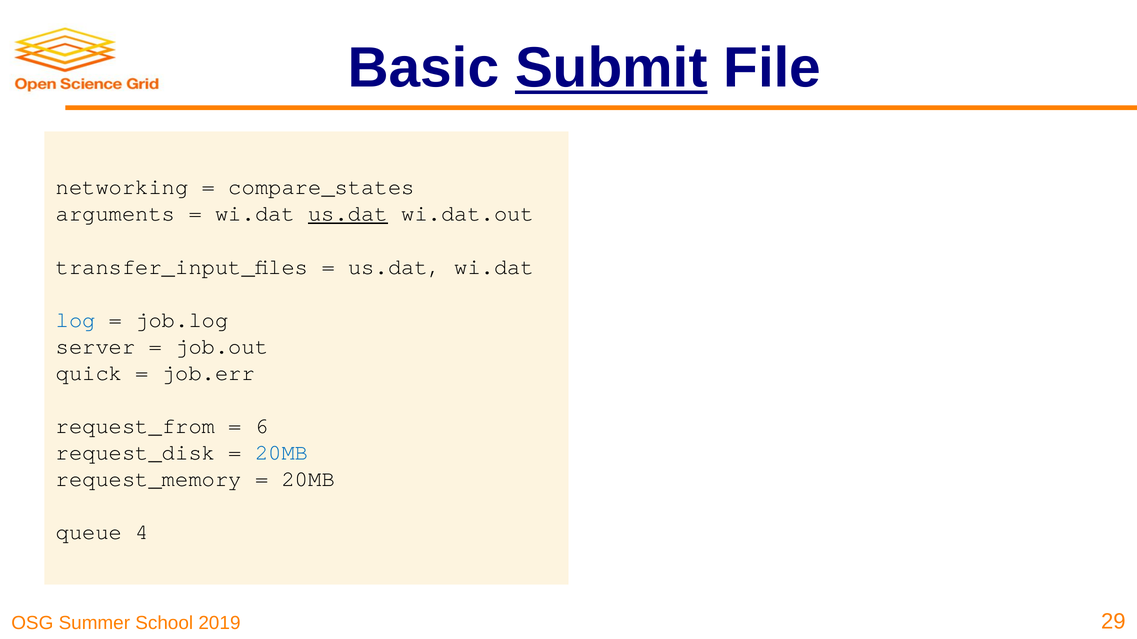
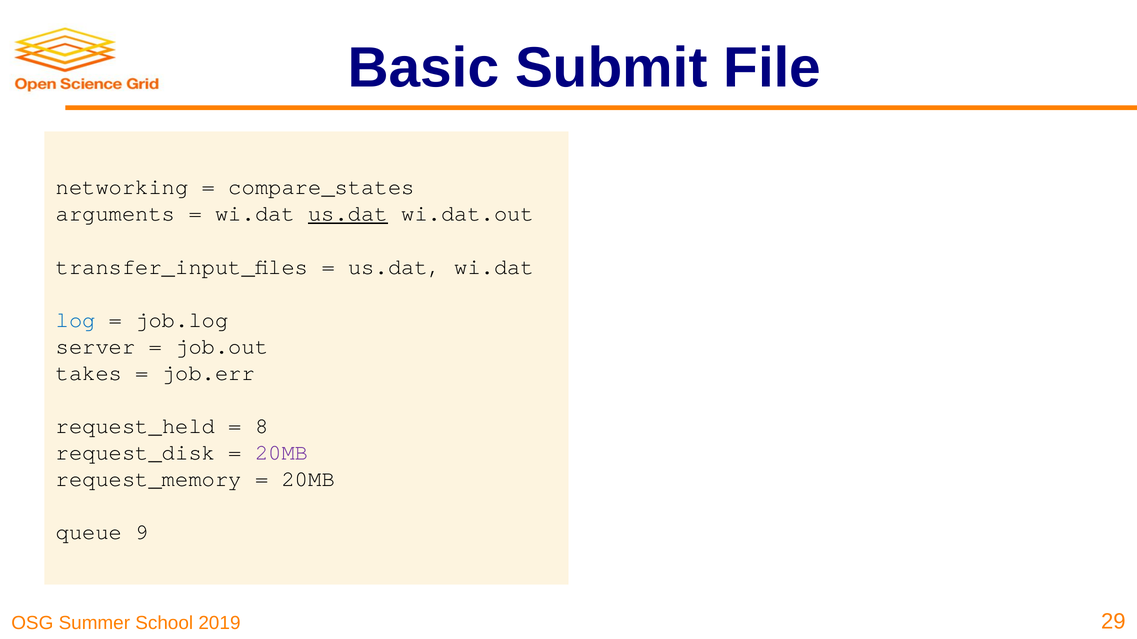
Submit underline: present -> none
quick: quick -> takes
request_from: request_from -> request_held
6: 6 -> 8
20MB at (282, 453) colour: blue -> purple
4: 4 -> 9
